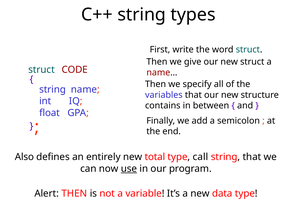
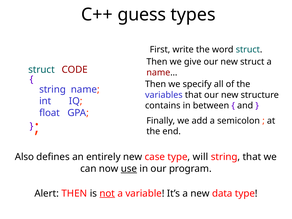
C++ string: string -> guess
total: total -> case
call: call -> will
not underline: none -> present
